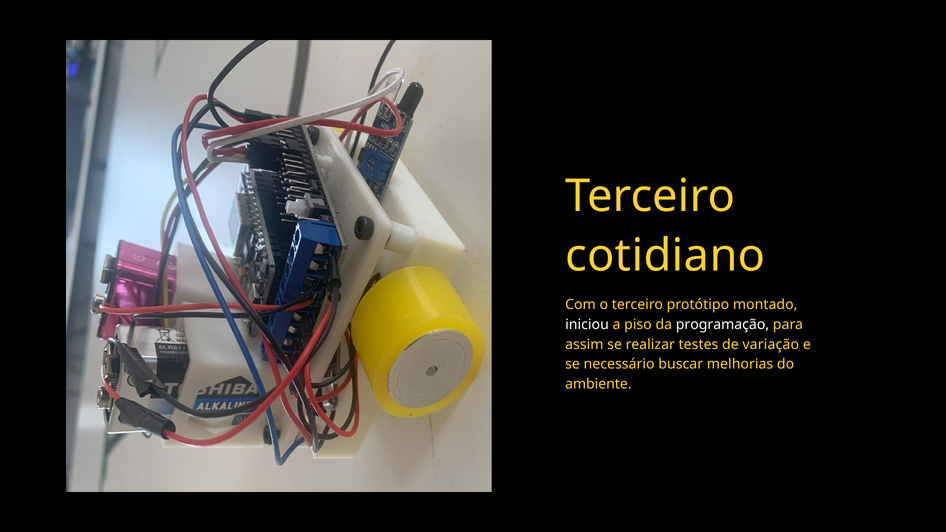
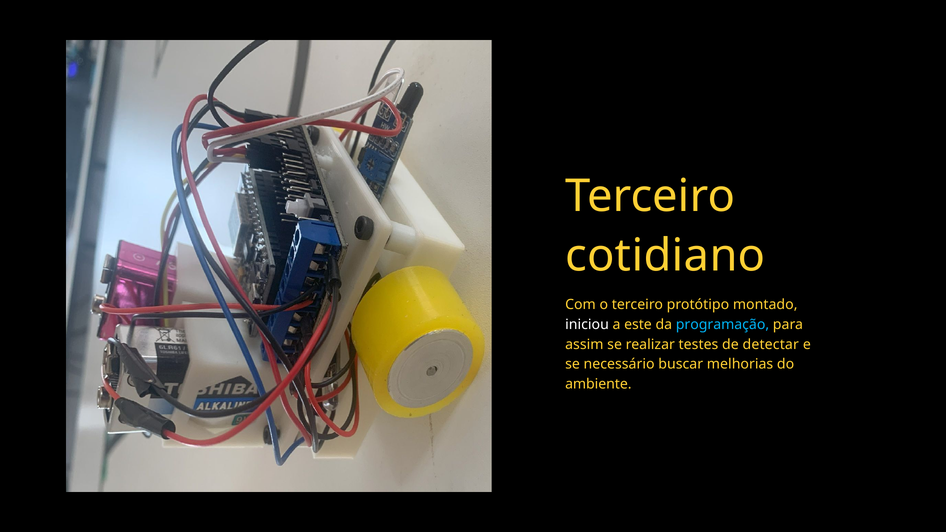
piso: piso -> este
programação colour: white -> light blue
variação: variação -> detectar
